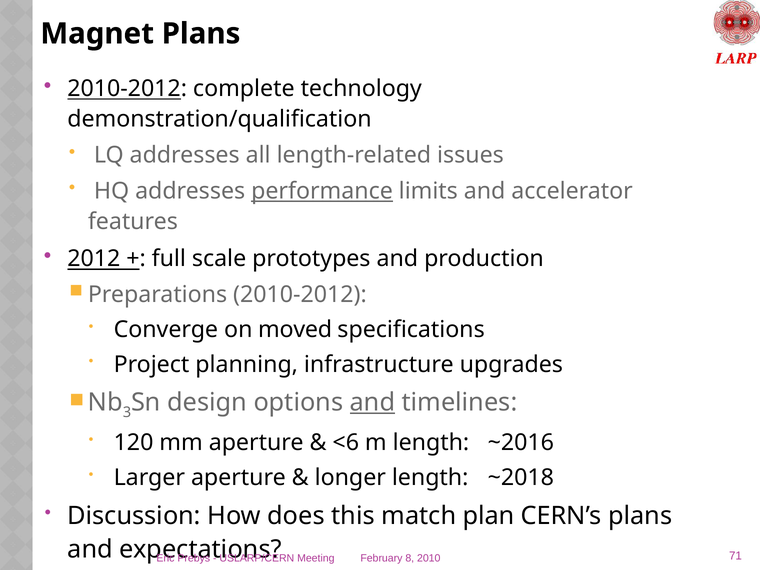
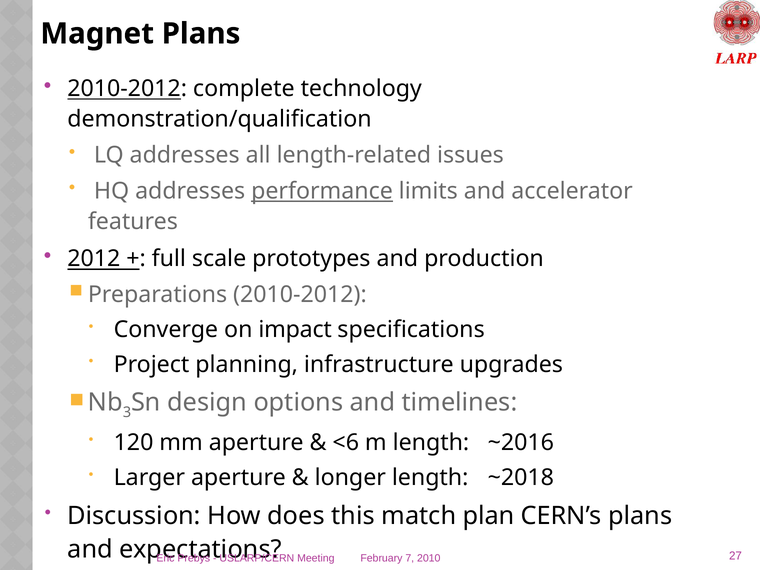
moved: moved -> impact
and at (373, 402) underline: present -> none
8: 8 -> 7
71: 71 -> 27
